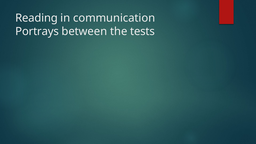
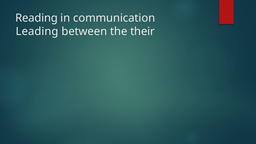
Portrays: Portrays -> Leading
tests: tests -> their
